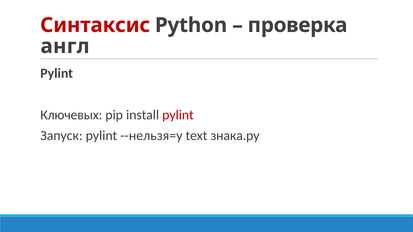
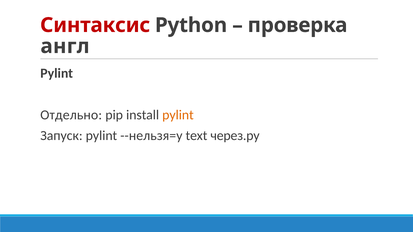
Ключевых: Ключевых -> Отдельно
pylint at (178, 115) colour: red -> orange
знака.py: знака.py -> через.py
